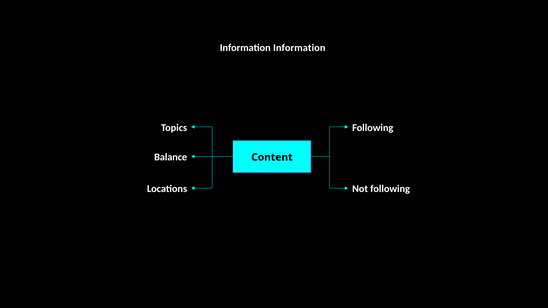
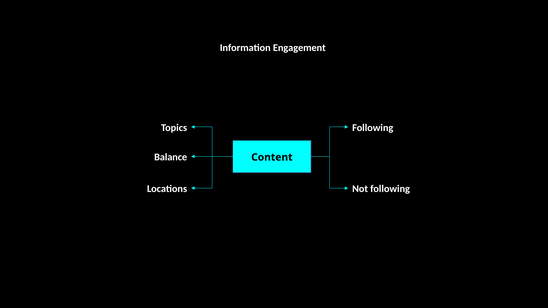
Information Information: Information -> Engagement
